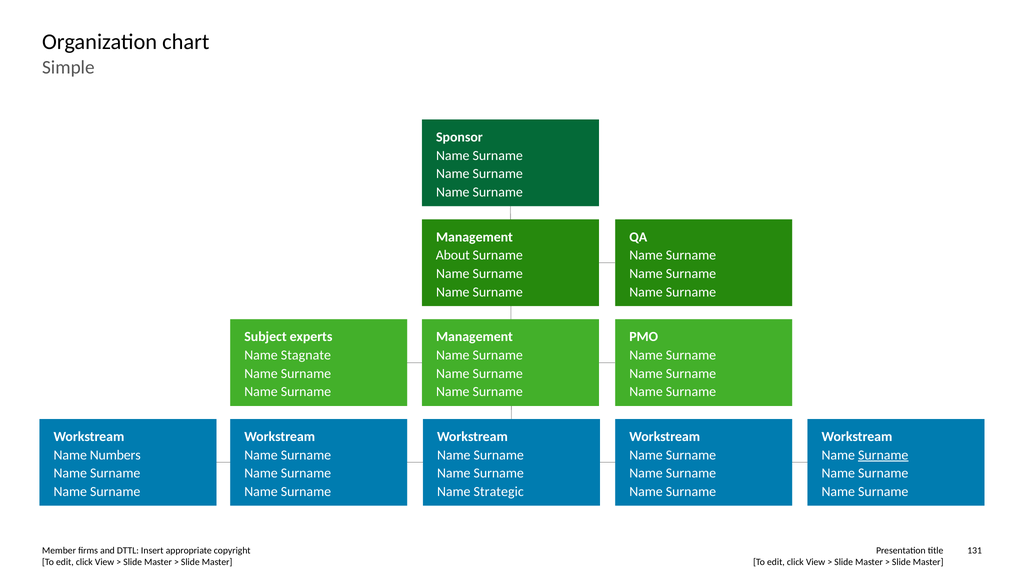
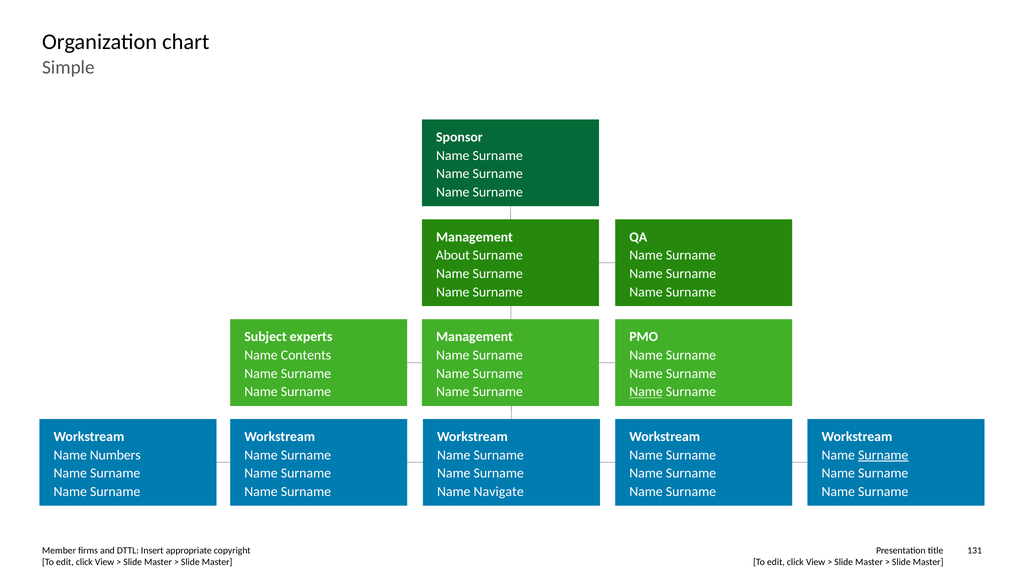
Stagnate: Stagnate -> Contents
Name at (646, 392) underline: none -> present
Strategic: Strategic -> Navigate
